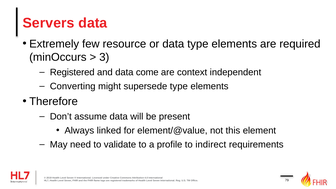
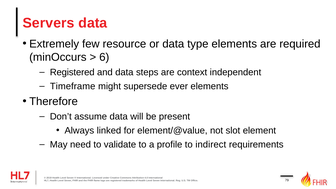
3: 3 -> 6
come: come -> steps
Converting: Converting -> Timeframe
supersede type: type -> ever
this: this -> slot
